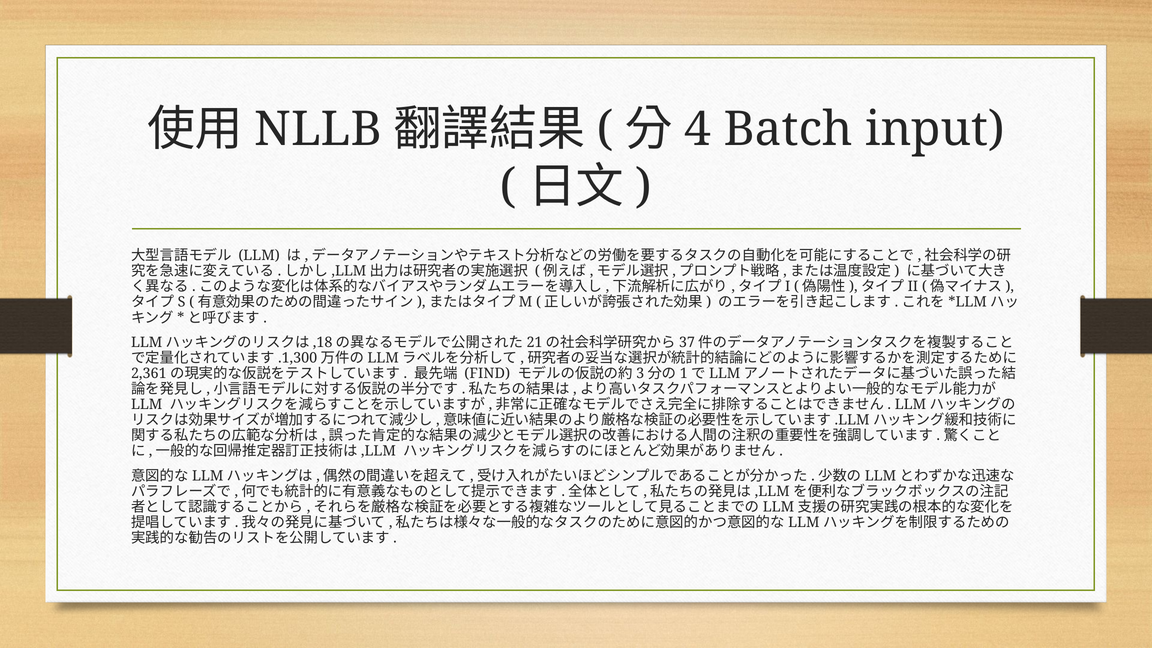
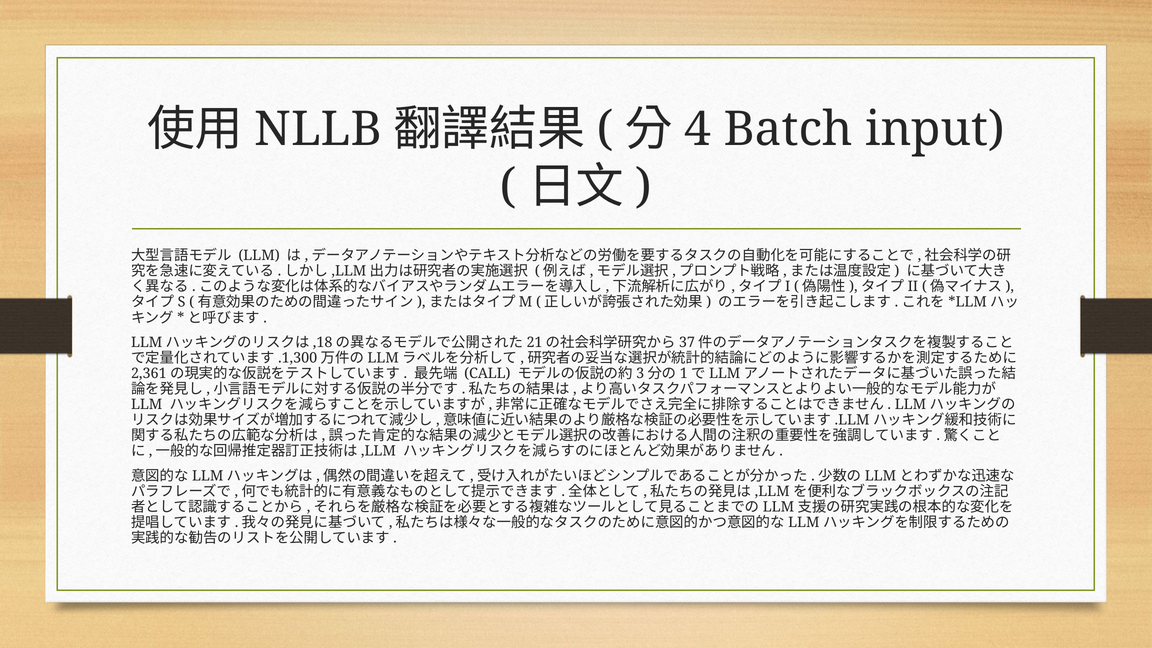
FIND: FIND -> CALL
